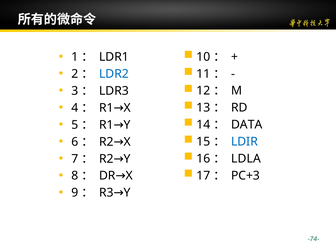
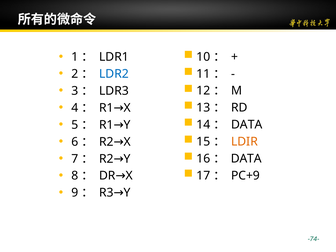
LDIR colour: blue -> orange
LDLA at (246, 159): LDLA -> DATA
PC+3: PC+3 -> PC+9
